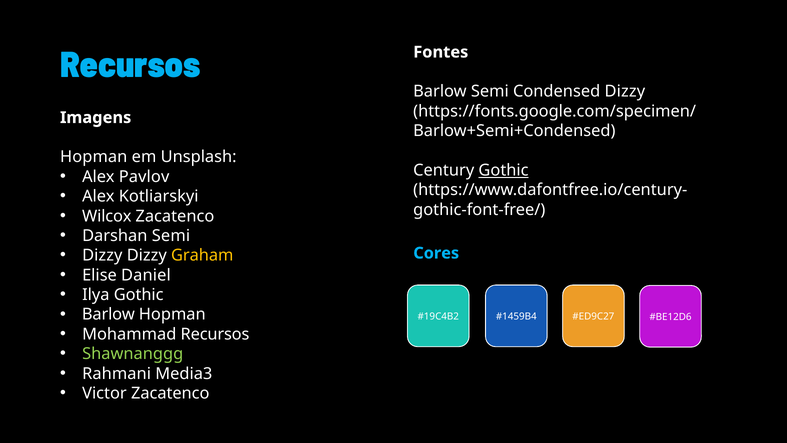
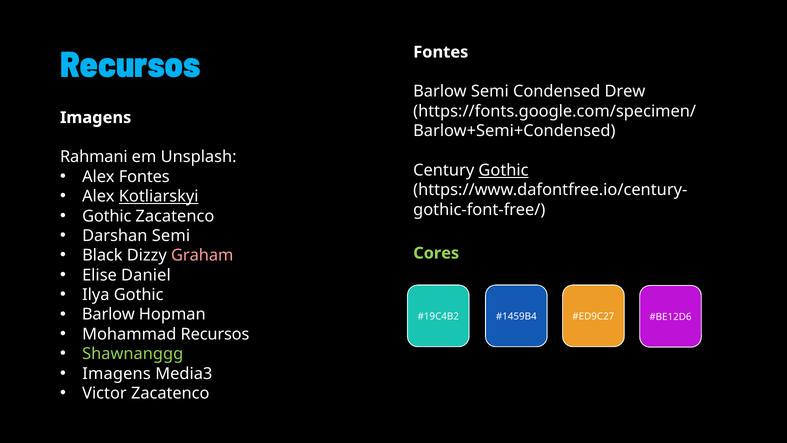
Condensed Dizzy: Dizzy -> Drew
Hopman at (94, 157): Hopman -> Rahmani
Alex Pavlov: Pavlov -> Fontes
Kotliarskyi underline: none -> present
Wilcox at (107, 216): Wilcox -> Gothic
Dizzy at (102, 255): Dizzy -> Black
Graham colour: yellow -> pink
Cores colour: light blue -> light green
Rahmani at (117, 373): Rahmani -> Imagens
